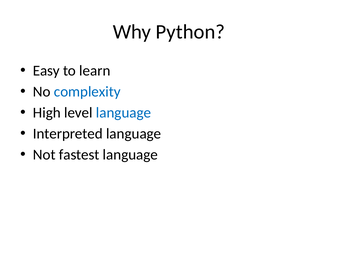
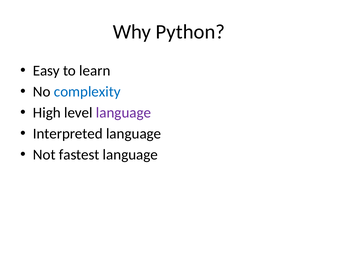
language at (124, 113) colour: blue -> purple
